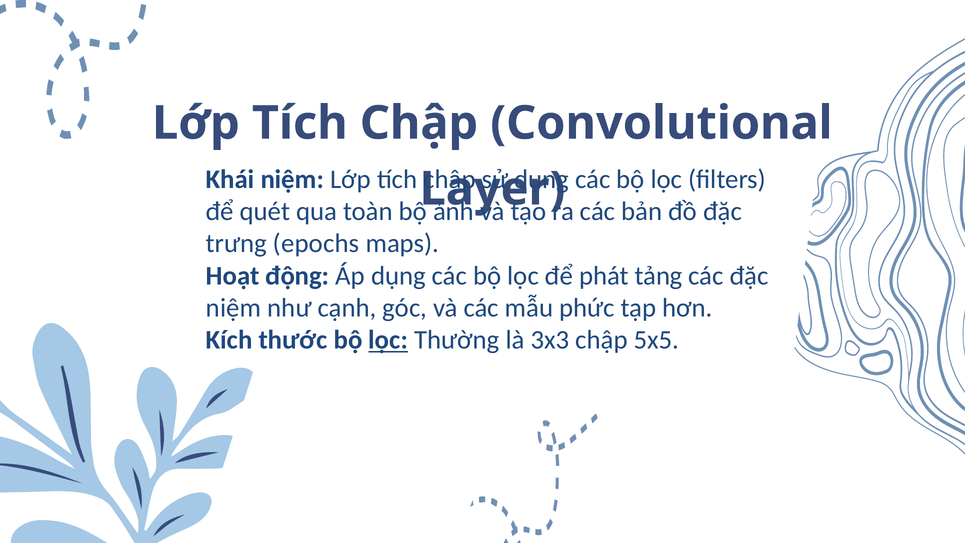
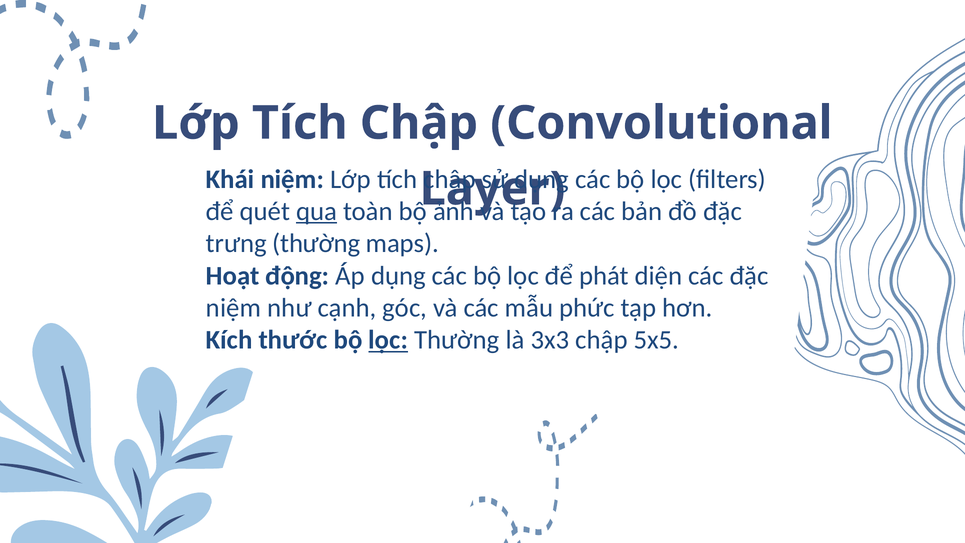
qua underline: none -> present
trưng epochs: epochs -> thường
tảng: tảng -> diện
